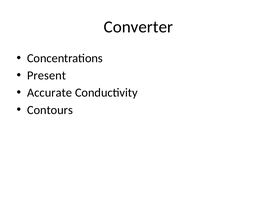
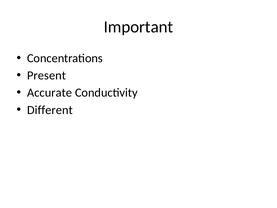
Converter: Converter -> Important
Contours: Contours -> Different
